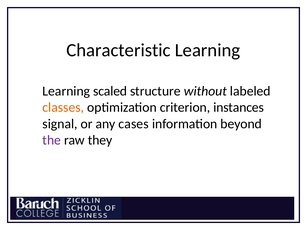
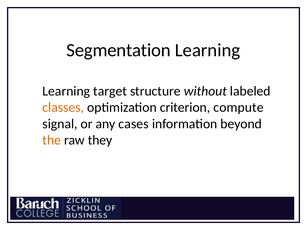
Characteristic: Characteristic -> Segmentation
scaled: scaled -> target
instances: instances -> compute
the colour: purple -> orange
